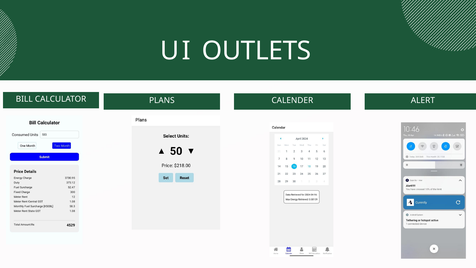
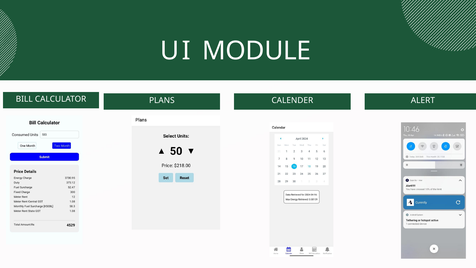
OUTLETS: OUTLETS -> MODULE
